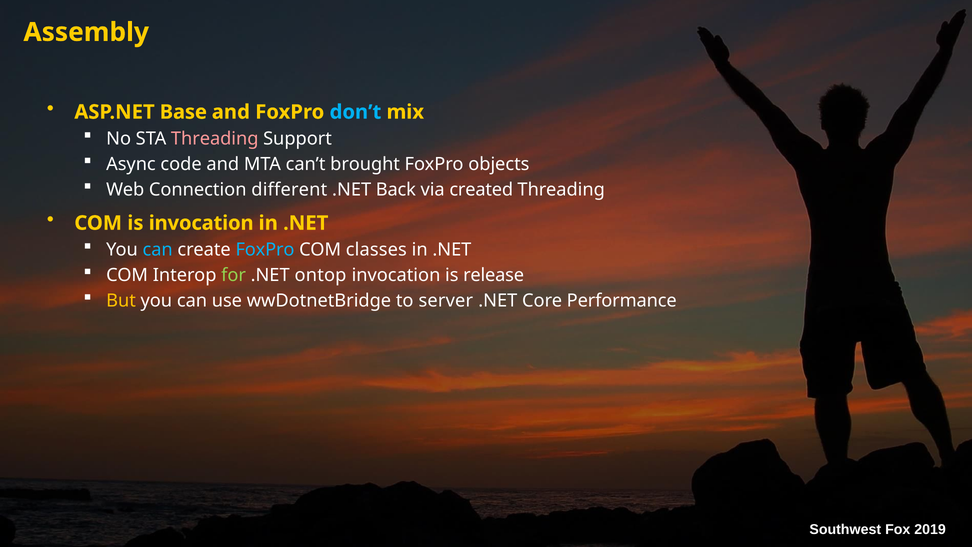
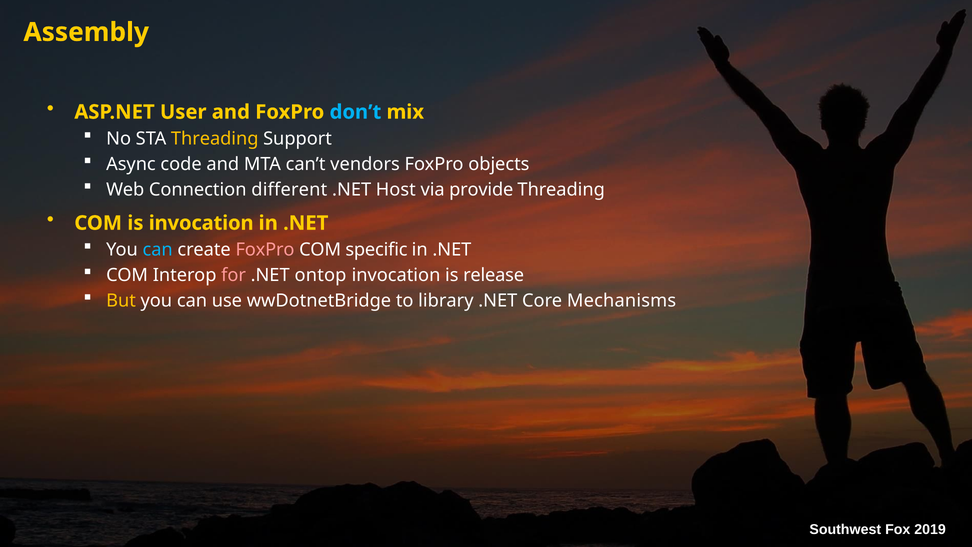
Base: Base -> User
Threading at (215, 139) colour: pink -> yellow
brought: brought -> vendors
Back: Back -> Host
created: created -> provide
FoxPro at (265, 250) colour: light blue -> pink
classes: classes -> specific
for colour: light green -> pink
server: server -> library
Performance: Performance -> Mechanisms
